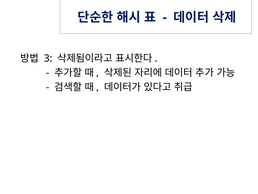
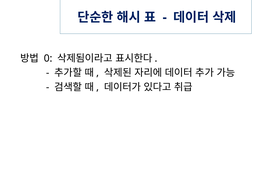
3: 3 -> 0
